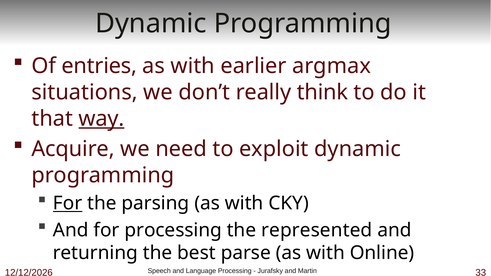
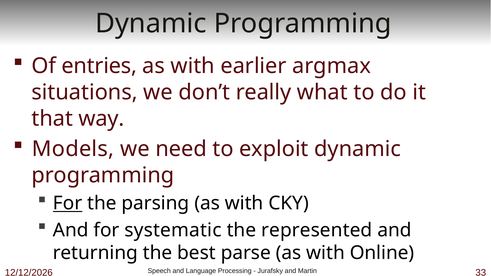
think: think -> what
way underline: present -> none
Acquire: Acquire -> Models
for processing: processing -> systematic
